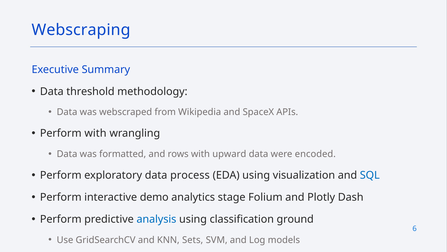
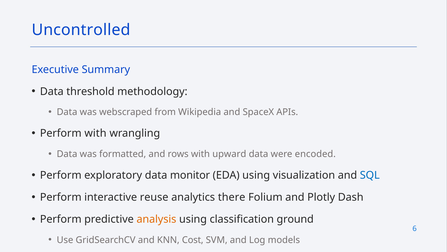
Webscraping: Webscraping -> Uncontrolled
process: process -> monitor
demo: demo -> reuse
stage: stage -> there
analysis colour: blue -> orange
Sets: Sets -> Cost
